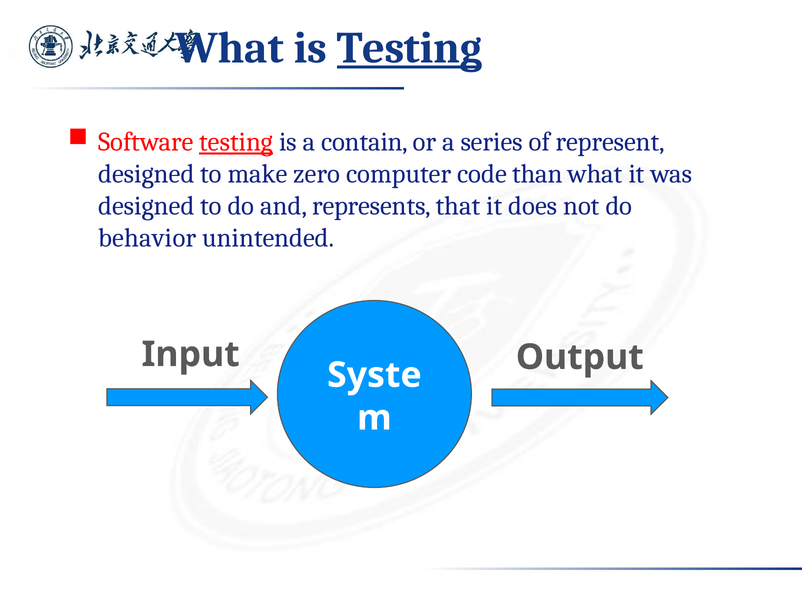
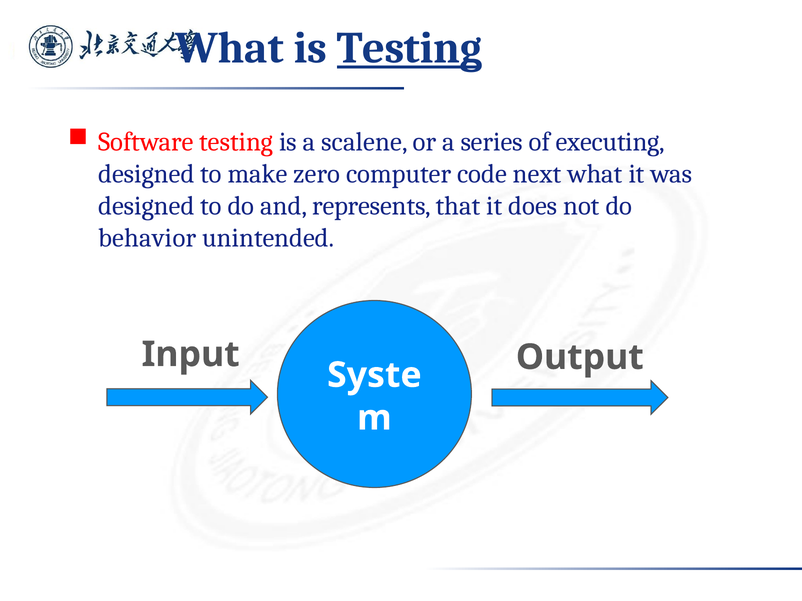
testing at (236, 142) underline: present -> none
contain: contain -> scalene
represent: represent -> executing
than: than -> next
